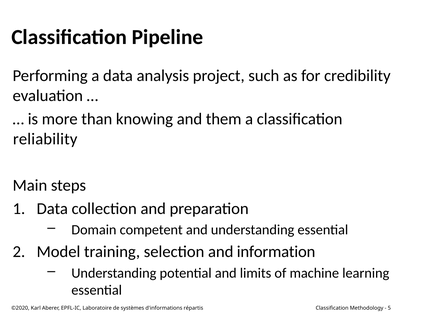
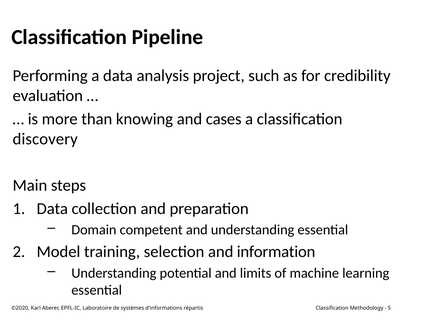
them: them -> cases
reliability: reliability -> discovery
